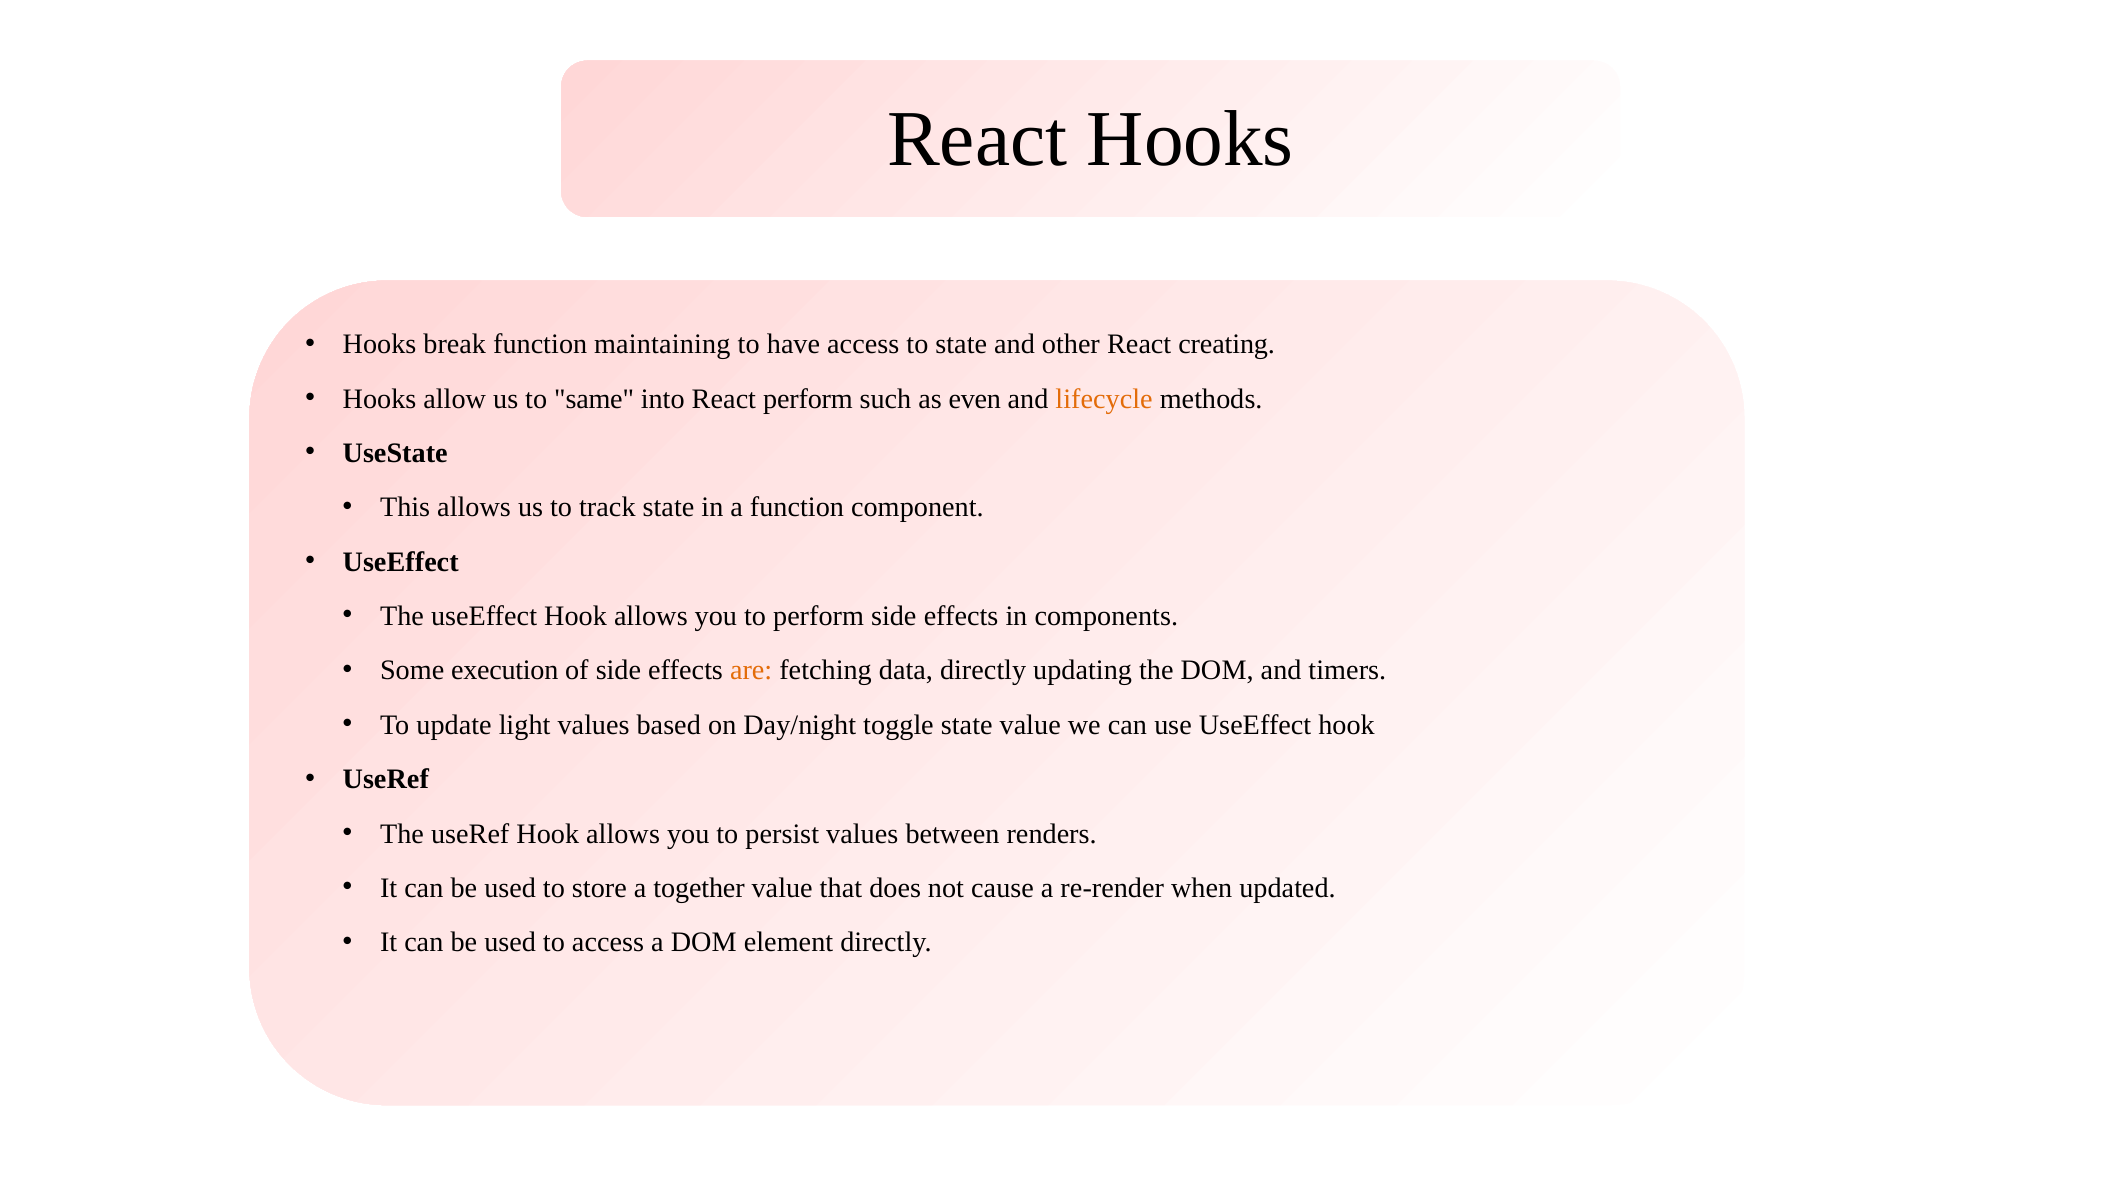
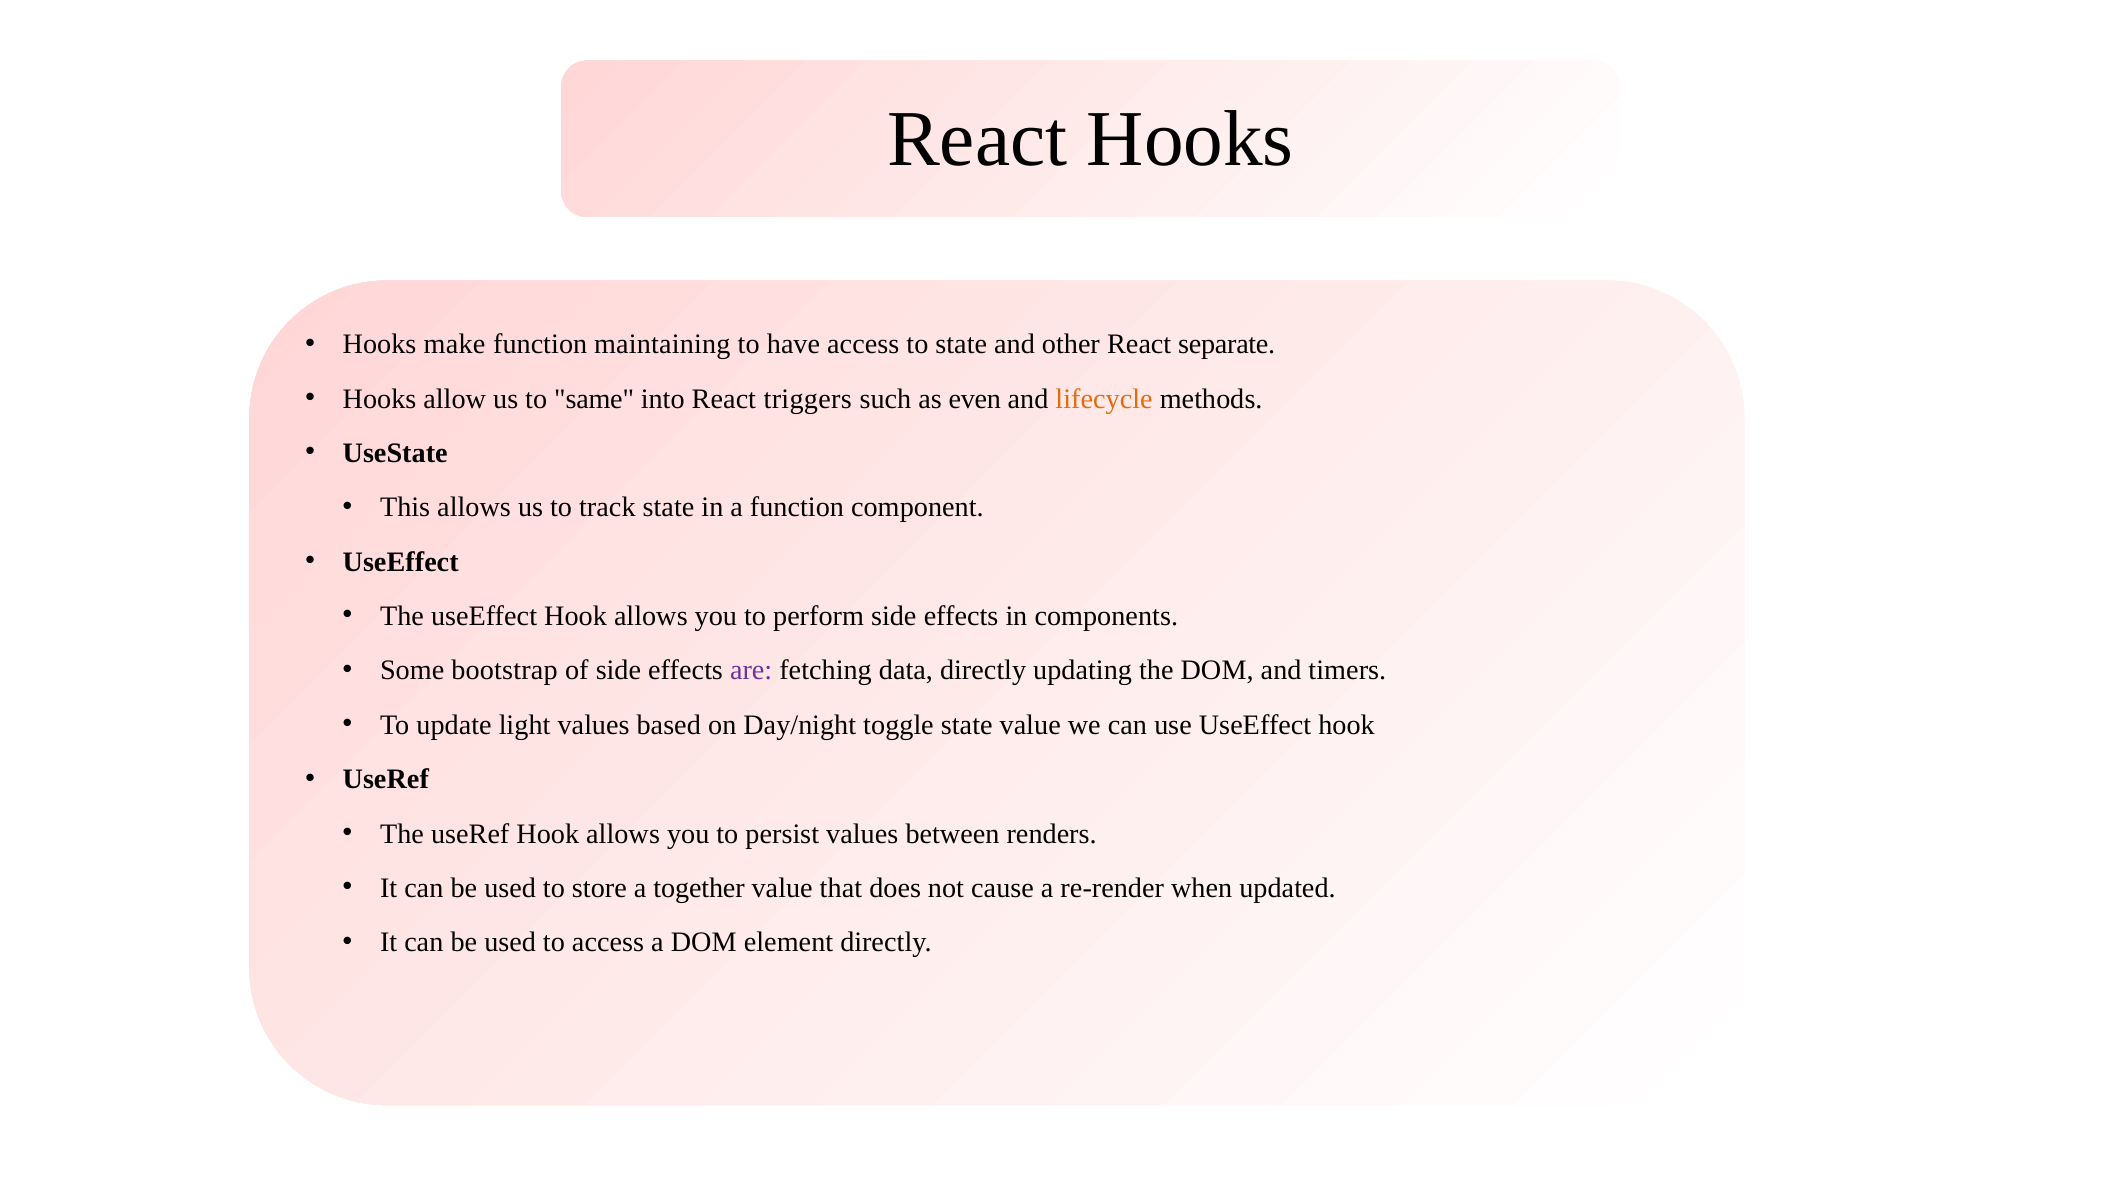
break: break -> make
creating: creating -> separate
React perform: perform -> triggers
execution: execution -> bootstrap
are colour: orange -> purple
